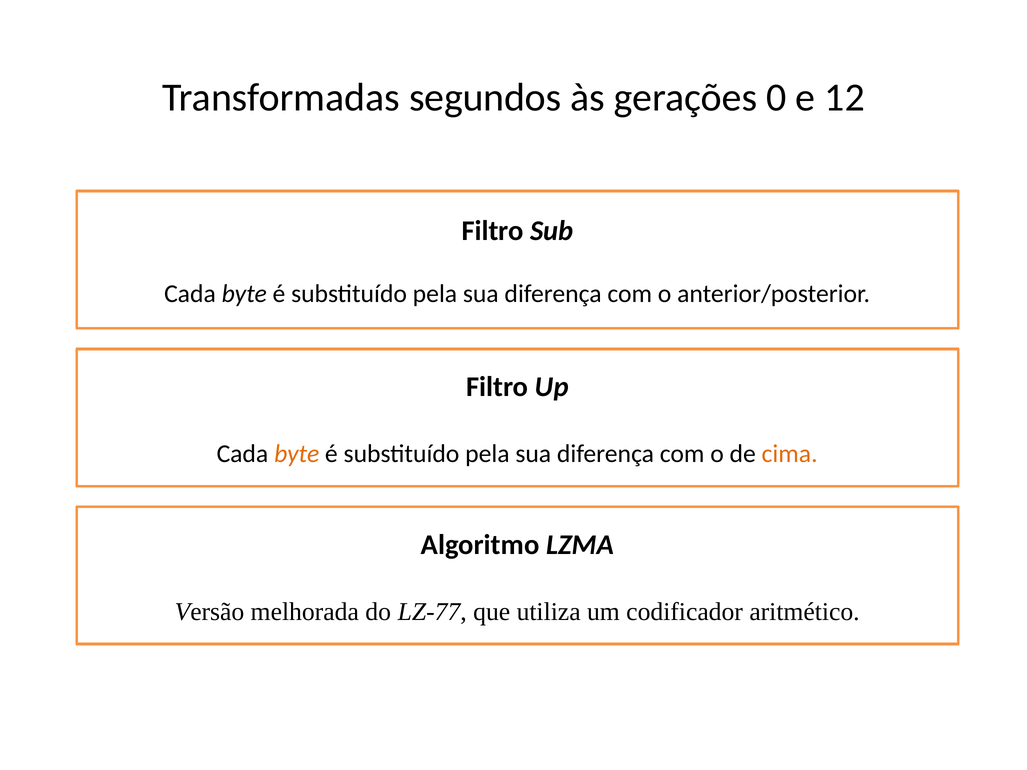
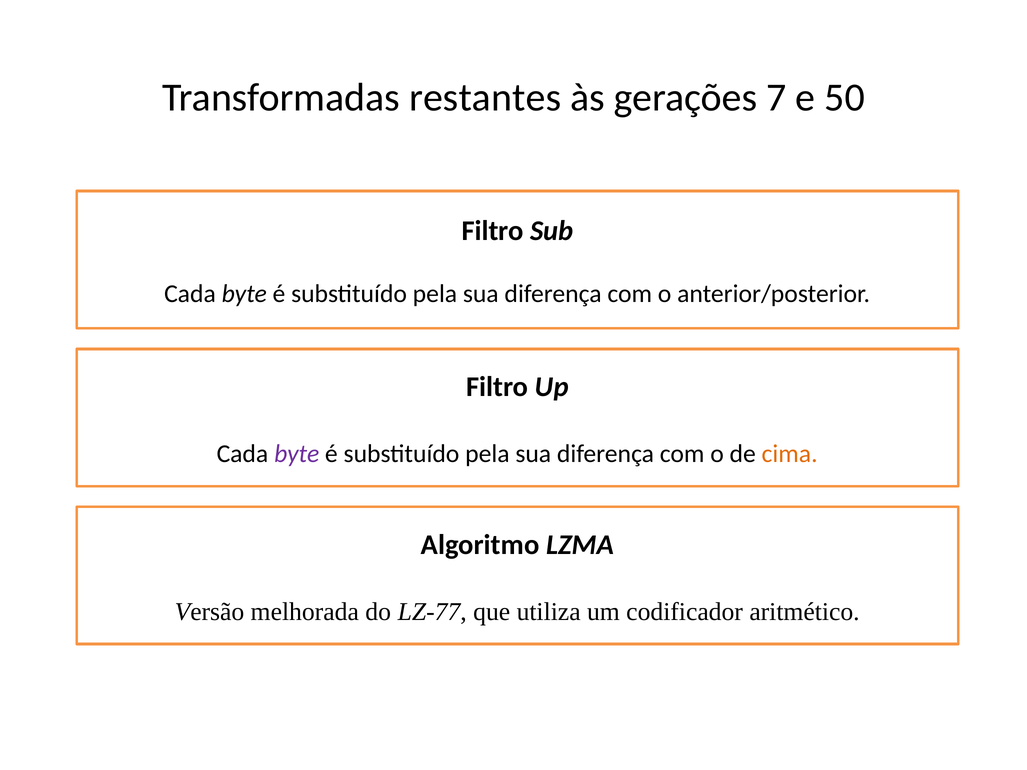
segundos: segundos -> restantes
0: 0 -> 7
12: 12 -> 50
byte at (297, 454) colour: orange -> purple
